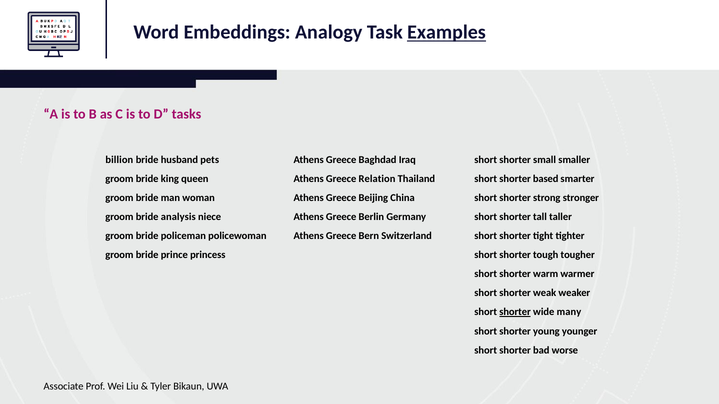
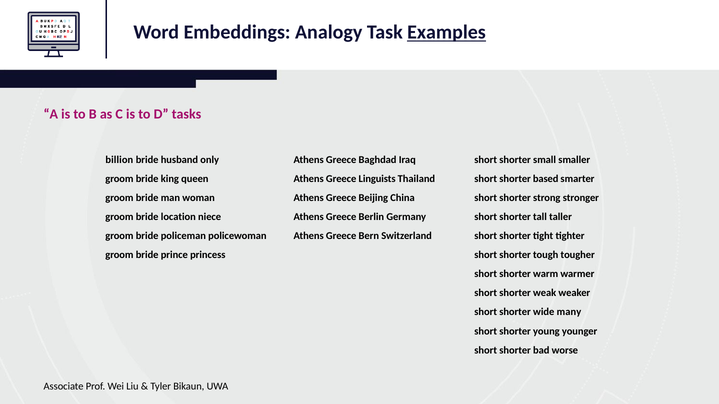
pets: pets -> only
Relation: Relation -> Linguists
analysis: analysis -> location
shorter at (515, 312) underline: present -> none
